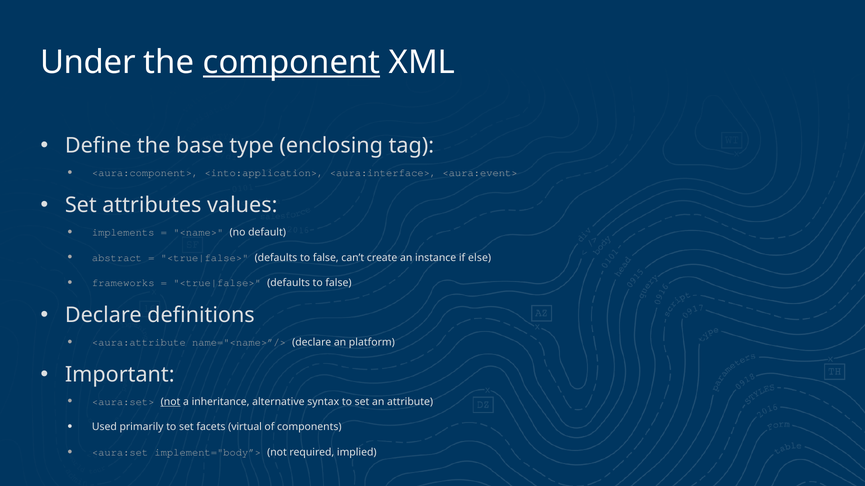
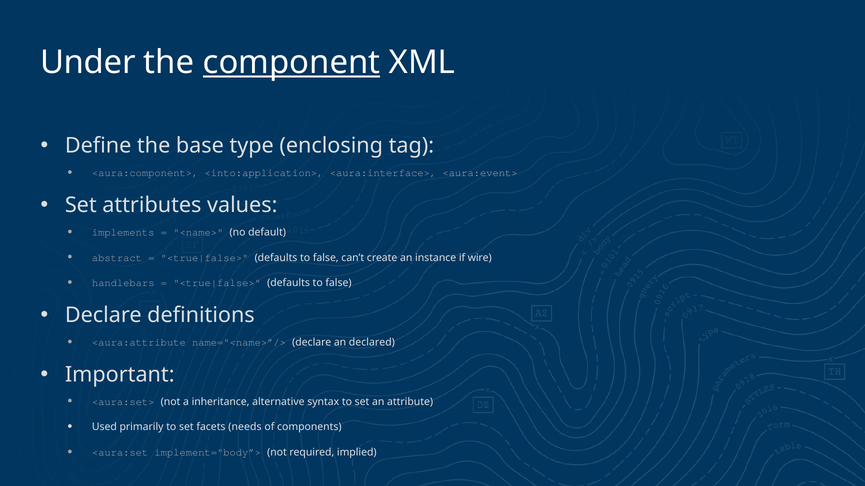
else: else -> wire
frameworks: frameworks -> handlebars
platform: platform -> declared
not at (171, 402) underline: present -> none
virtual: virtual -> needs
